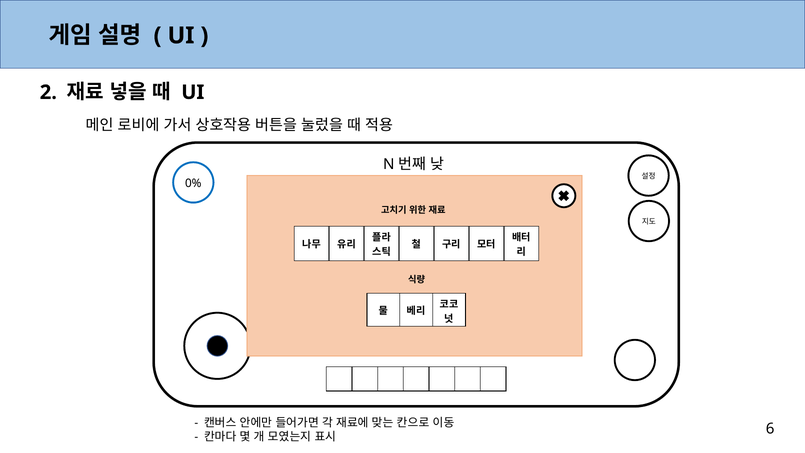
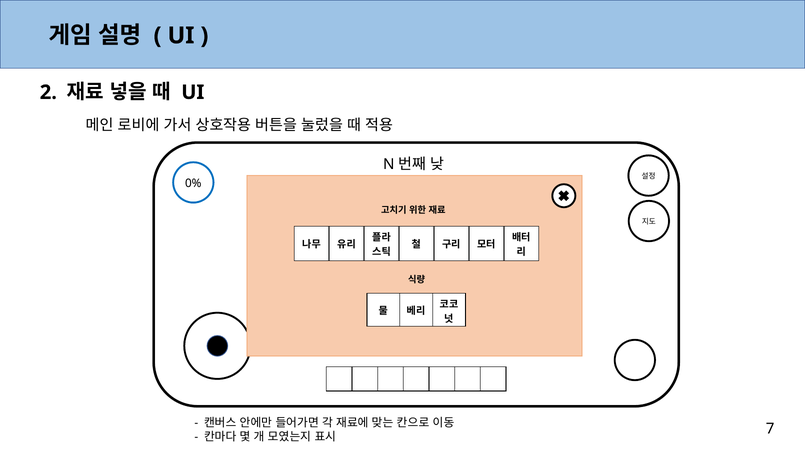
6: 6 -> 7
